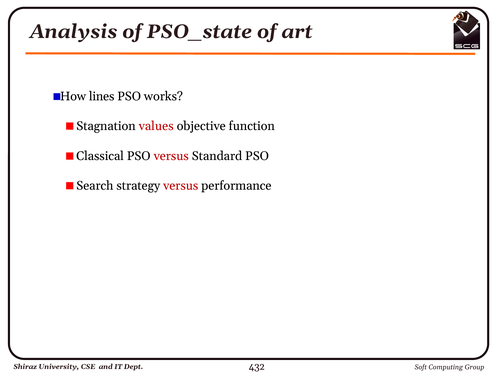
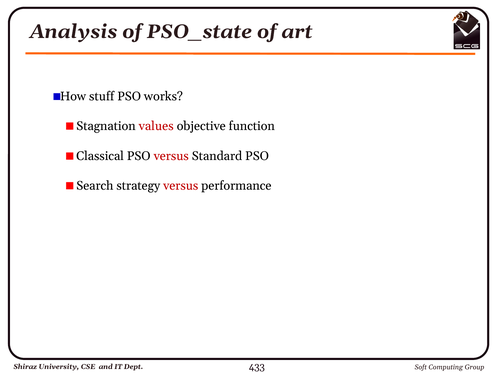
lines: lines -> stuff
432: 432 -> 433
